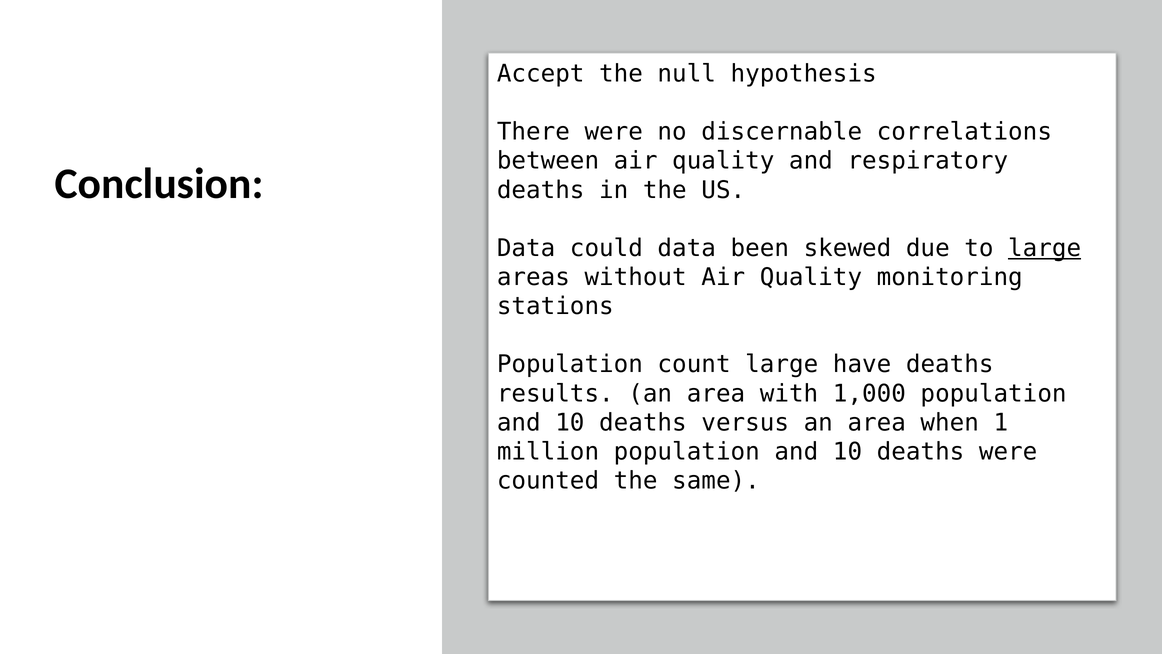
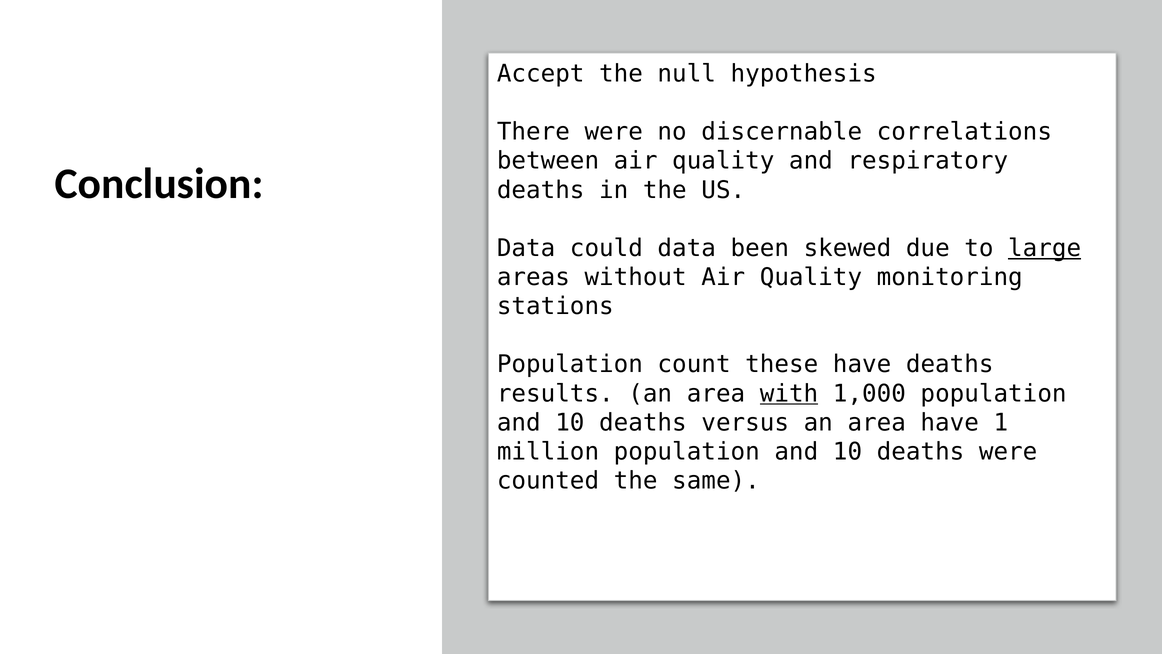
count large: large -> these
with underline: none -> present
area when: when -> have
